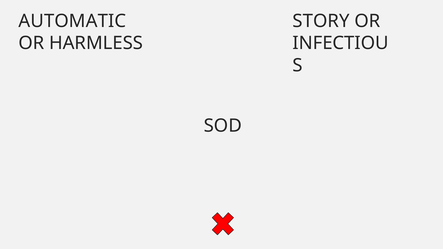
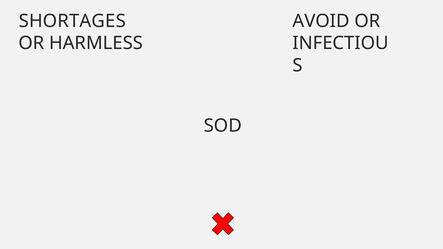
AUTOMATIC: AUTOMATIC -> SHORTAGES
STORY: STORY -> AVOID
